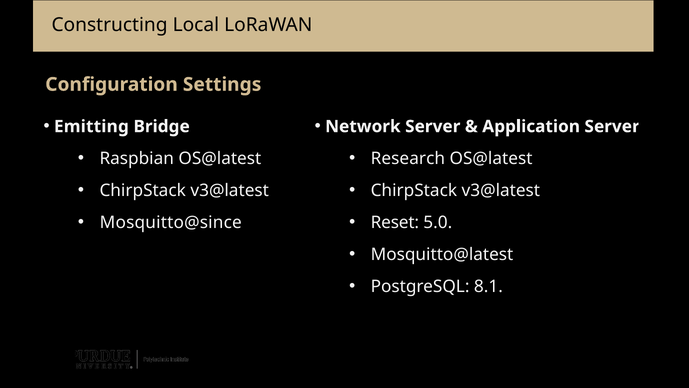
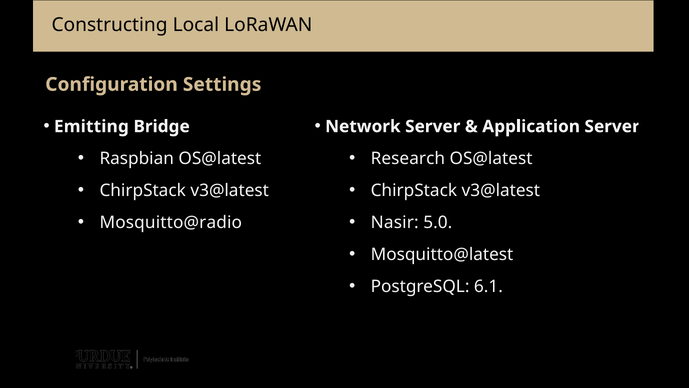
Mosquitto@since: Mosquitto@since -> Mosquitto@radio
Reset: Reset -> Nasir
8.1: 8.1 -> 6.1
